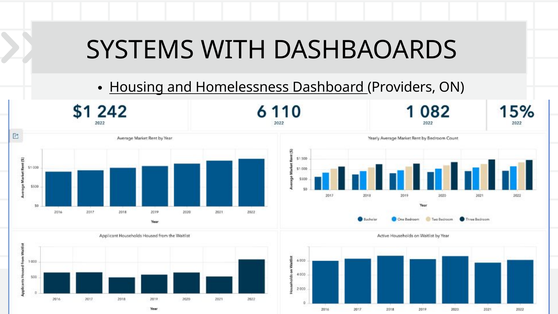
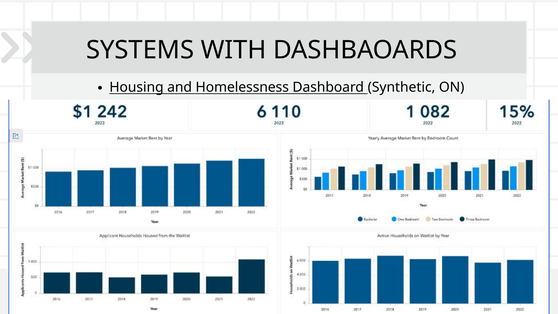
Providers: Providers -> Synthetic
